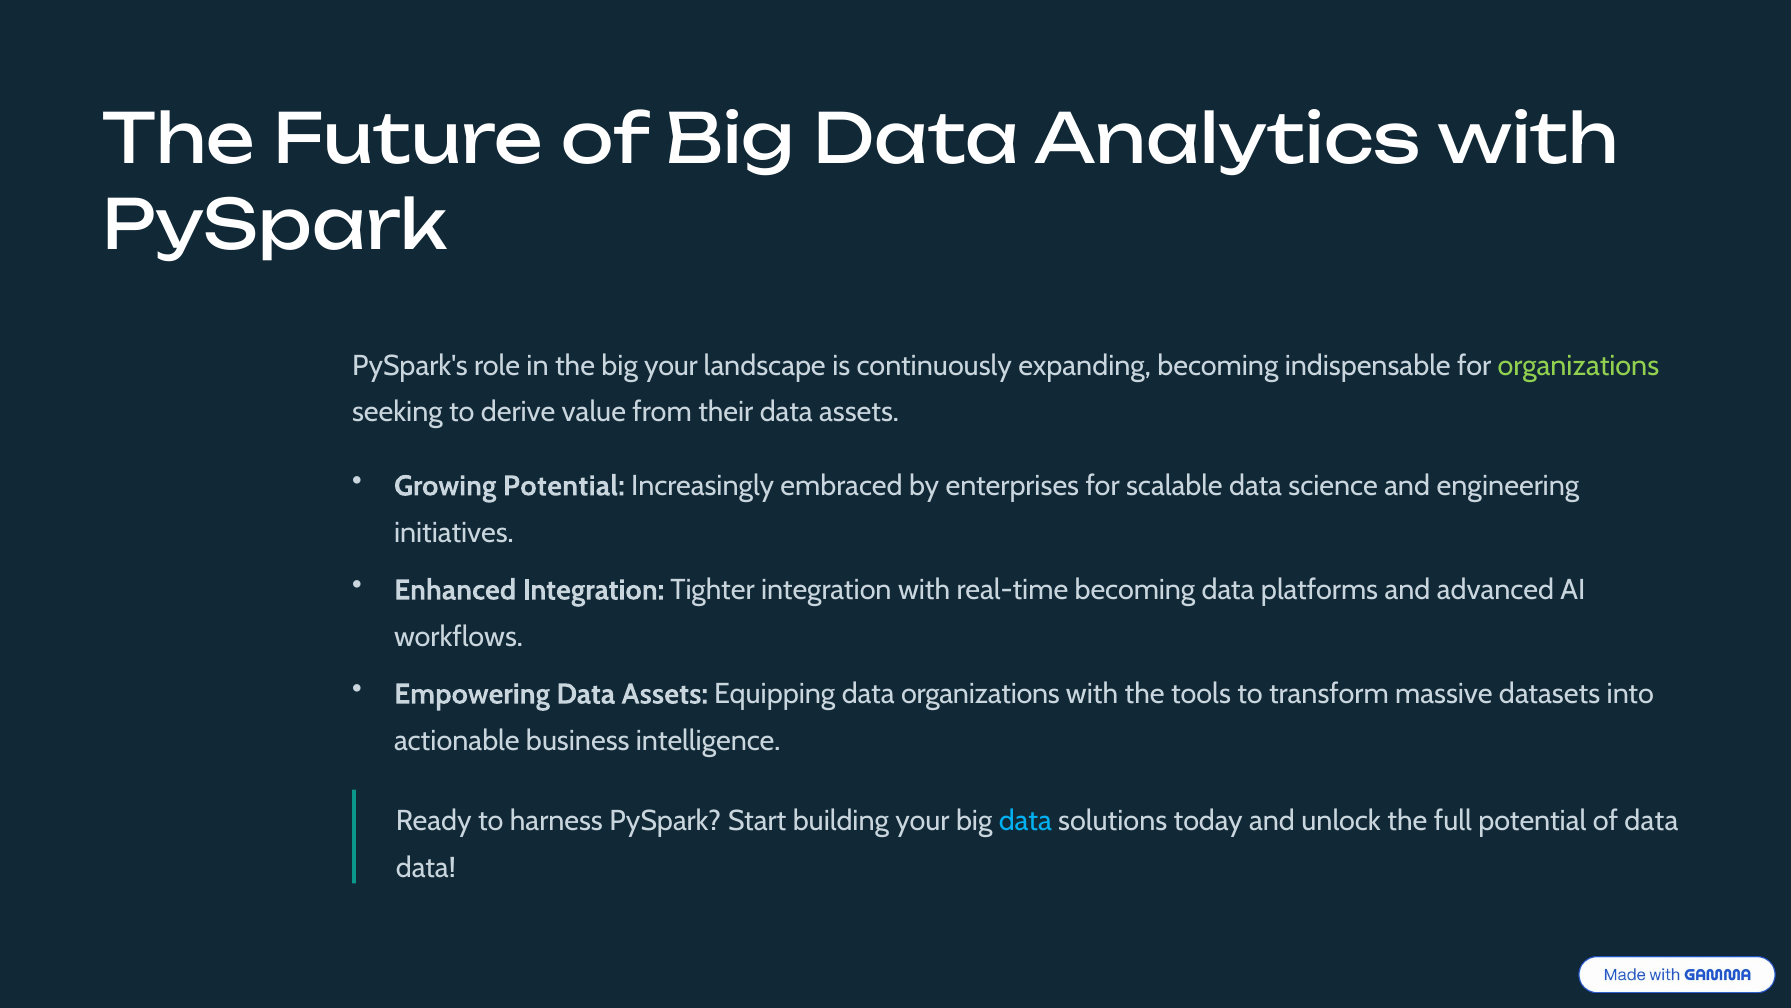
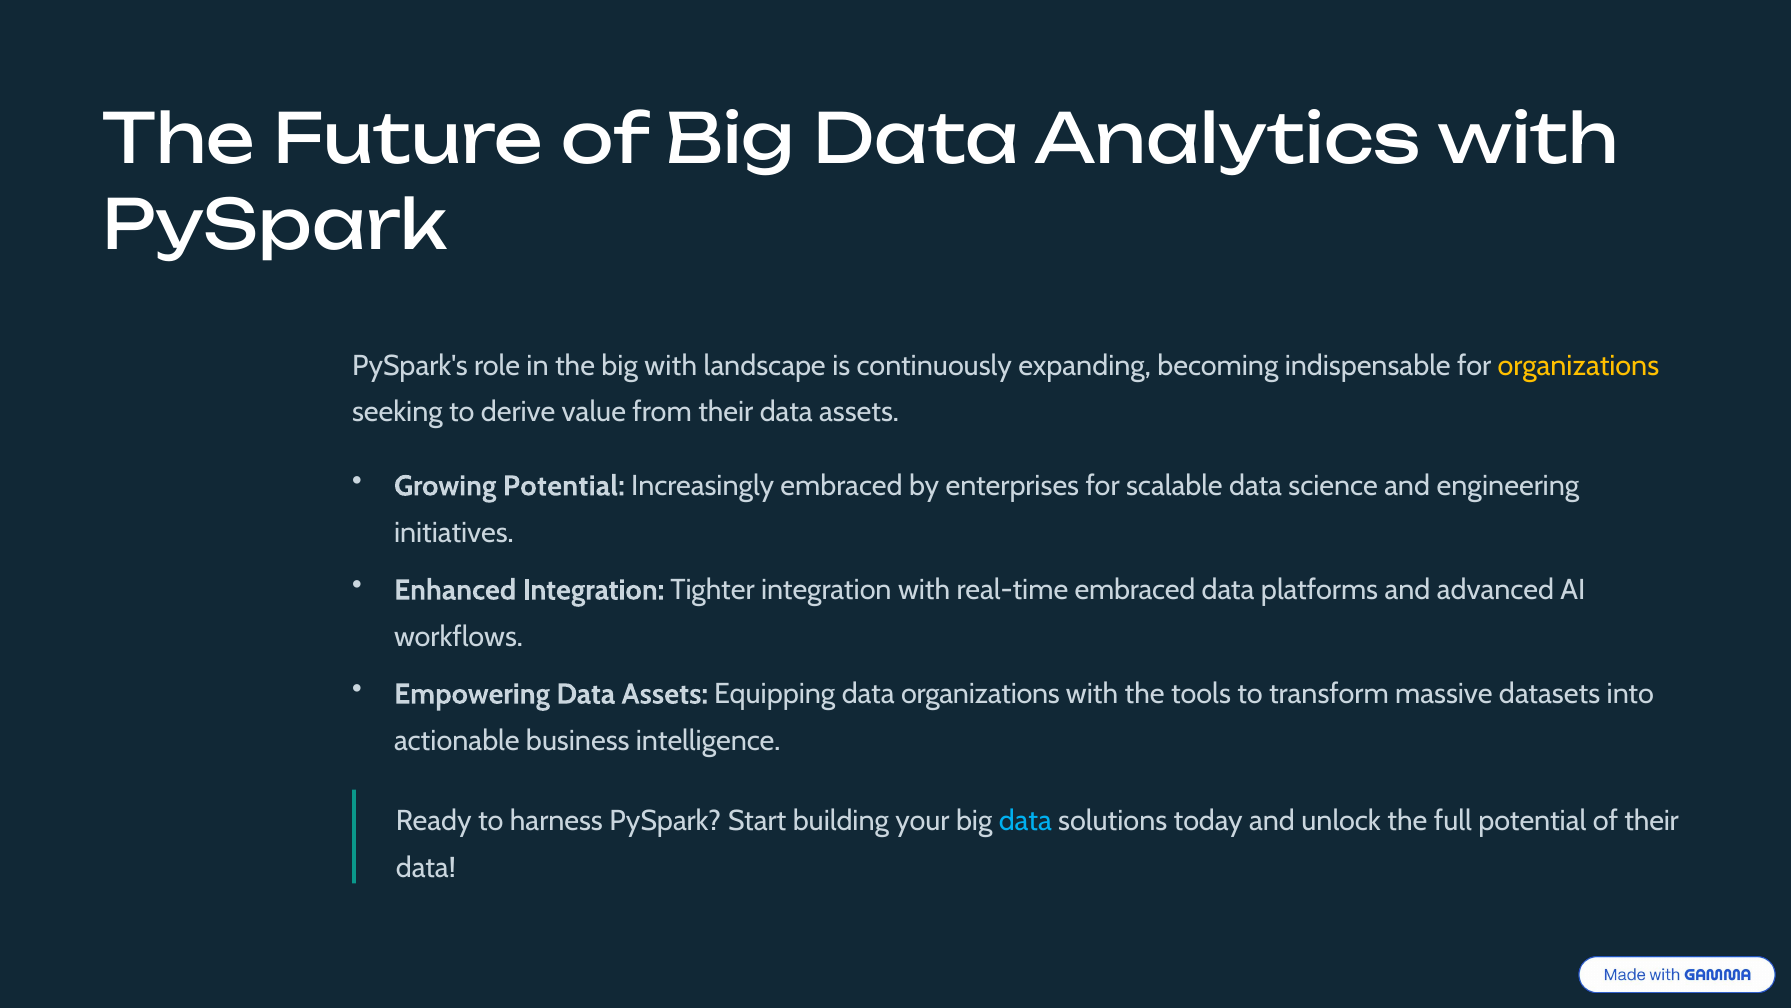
big your: your -> with
organizations at (1578, 366) colour: light green -> yellow
real-time becoming: becoming -> embraced
of data: data -> their
